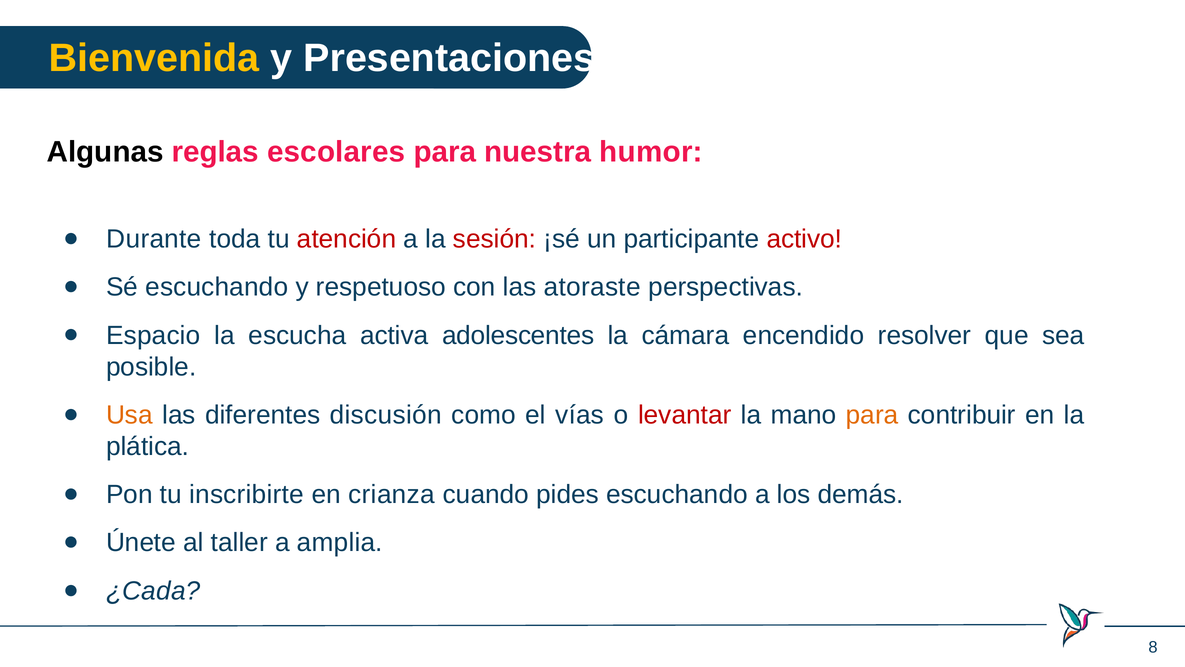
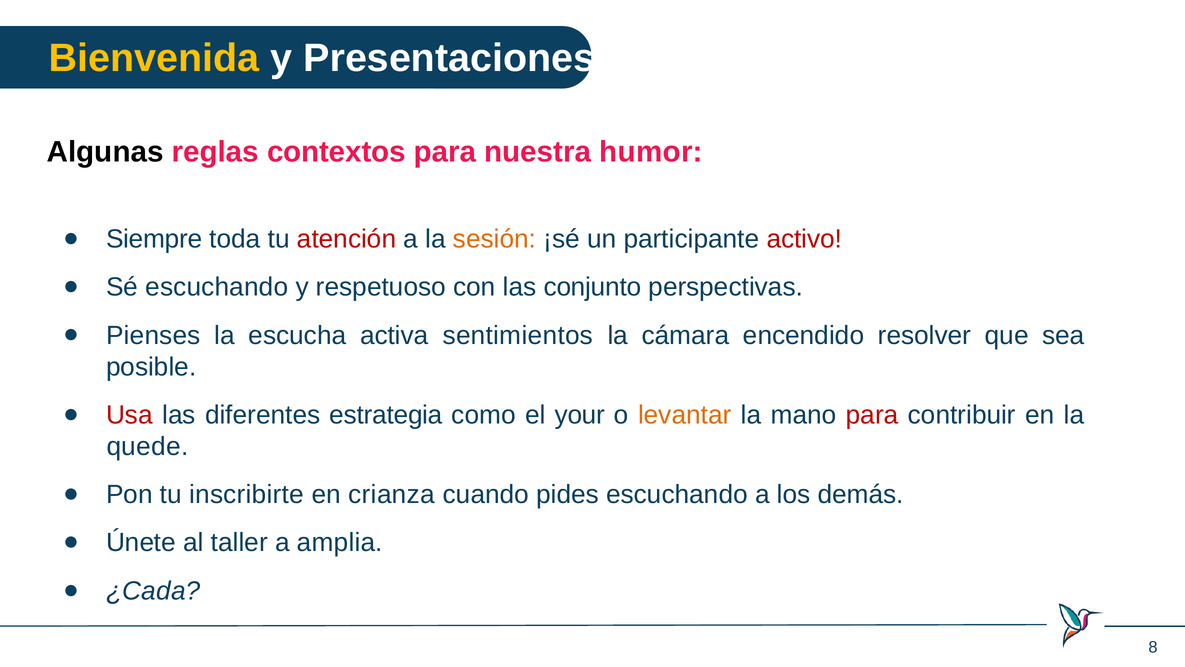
escolares: escolares -> contextos
Durante: Durante -> Siempre
sesión colour: red -> orange
atoraste: atoraste -> conjunto
Espacio: Espacio -> Pienses
adolescentes: adolescentes -> sentimientos
Usa colour: orange -> red
discusión: discusión -> estrategia
vías: vías -> your
levantar colour: red -> orange
para at (872, 415) colour: orange -> red
plática: plática -> quede
